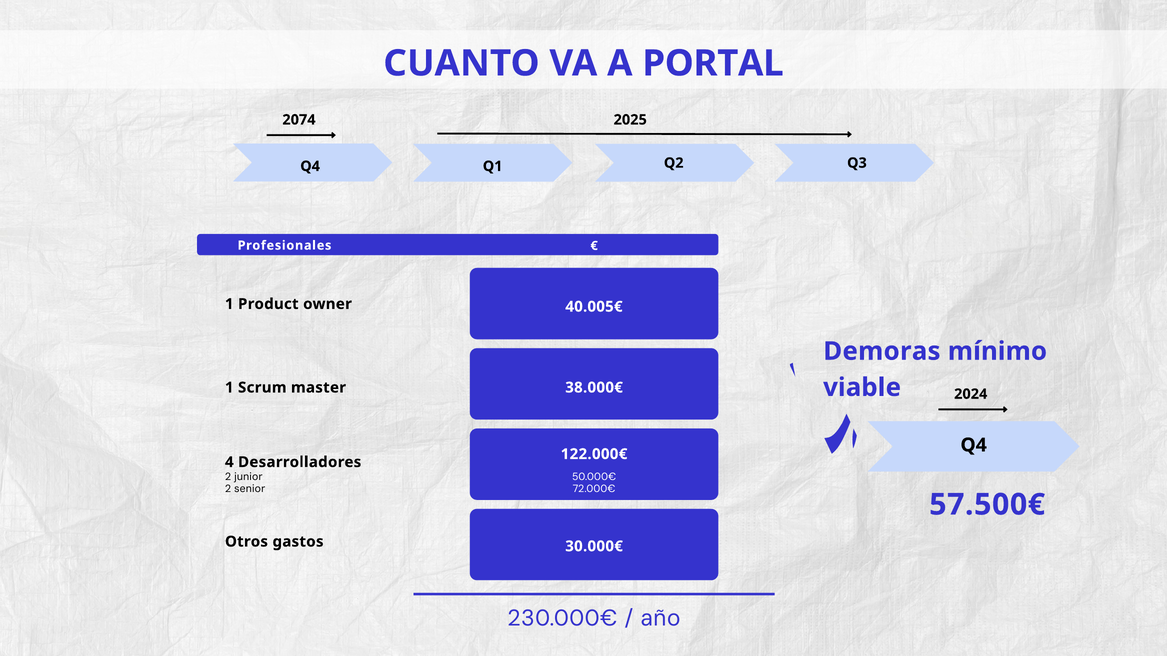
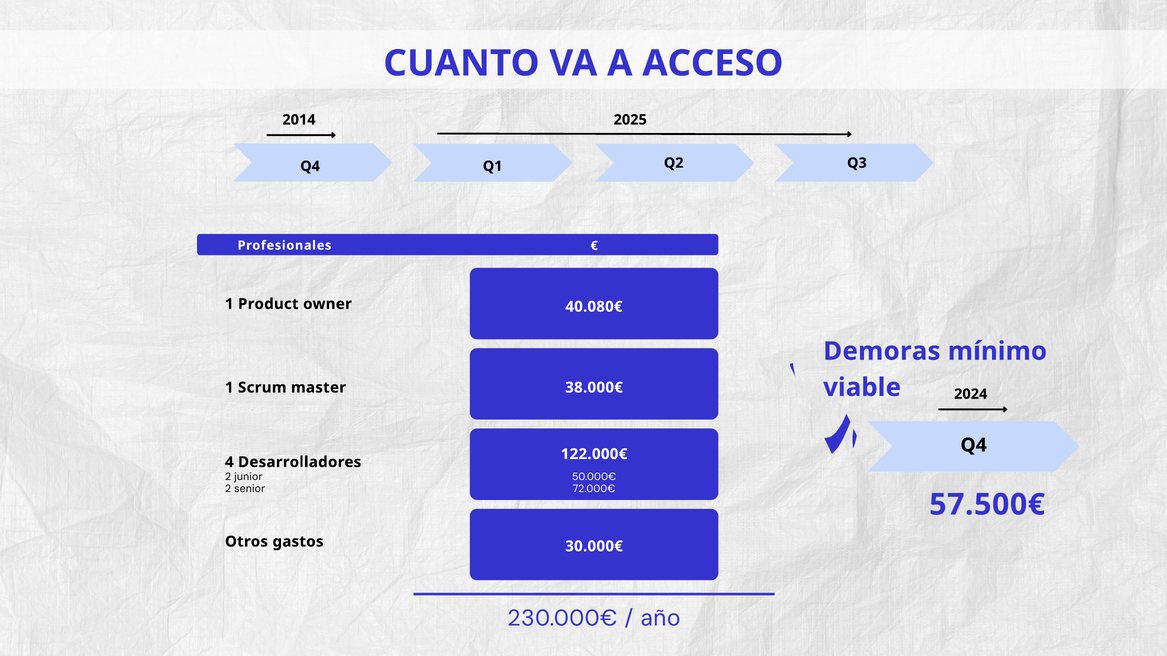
PORTAL: PORTAL -> ACCESO
2074: 2074 -> 2014
40.005€: 40.005€ -> 40.080€
